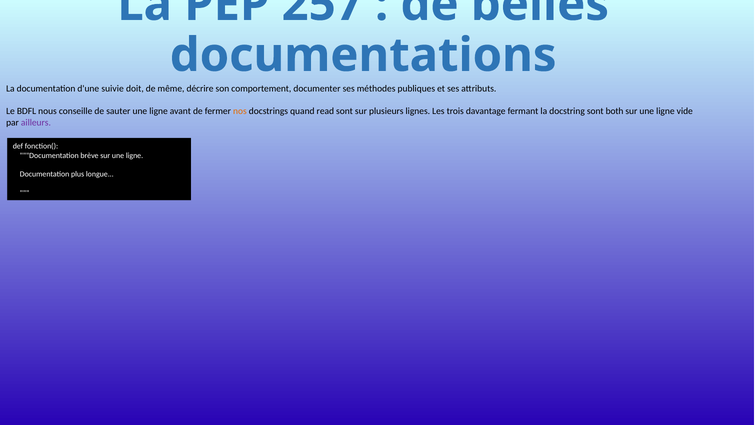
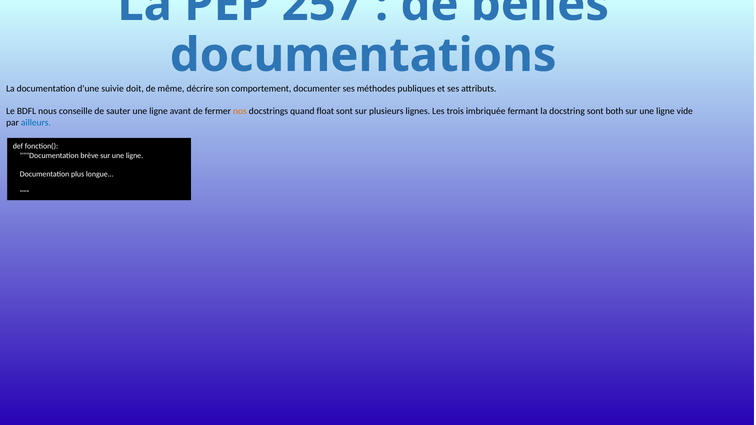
read: read -> float
davantage: davantage -> imbriquée
ailleurs colour: purple -> blue
